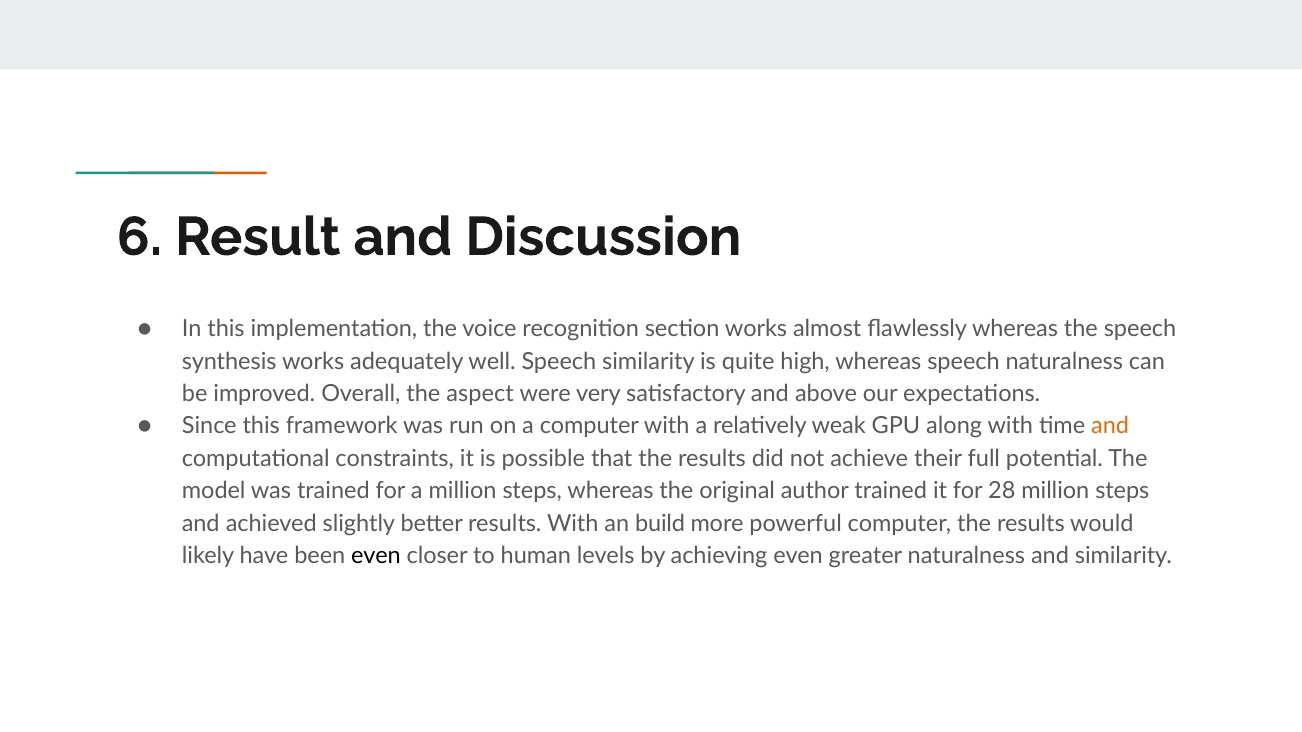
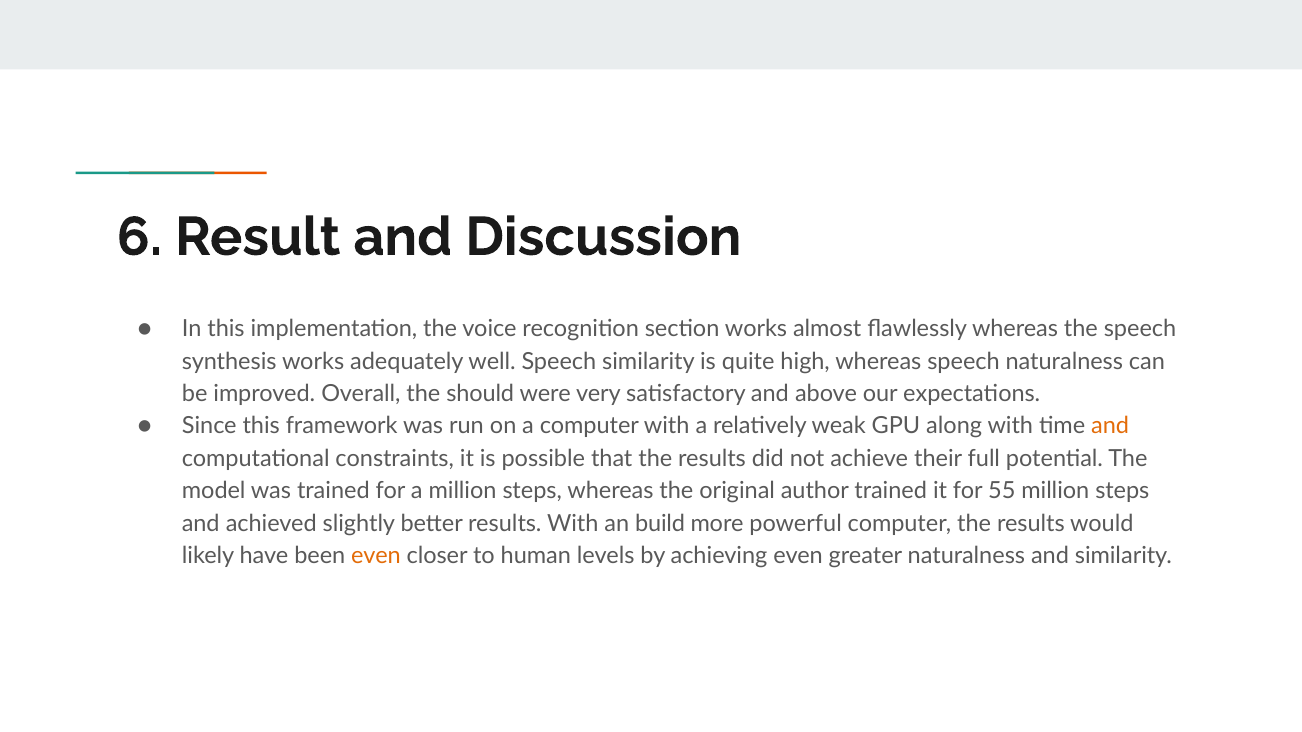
aspect: aspect -> should
28: 28 -> 55
even at (376, 556) colour: black -> orange
